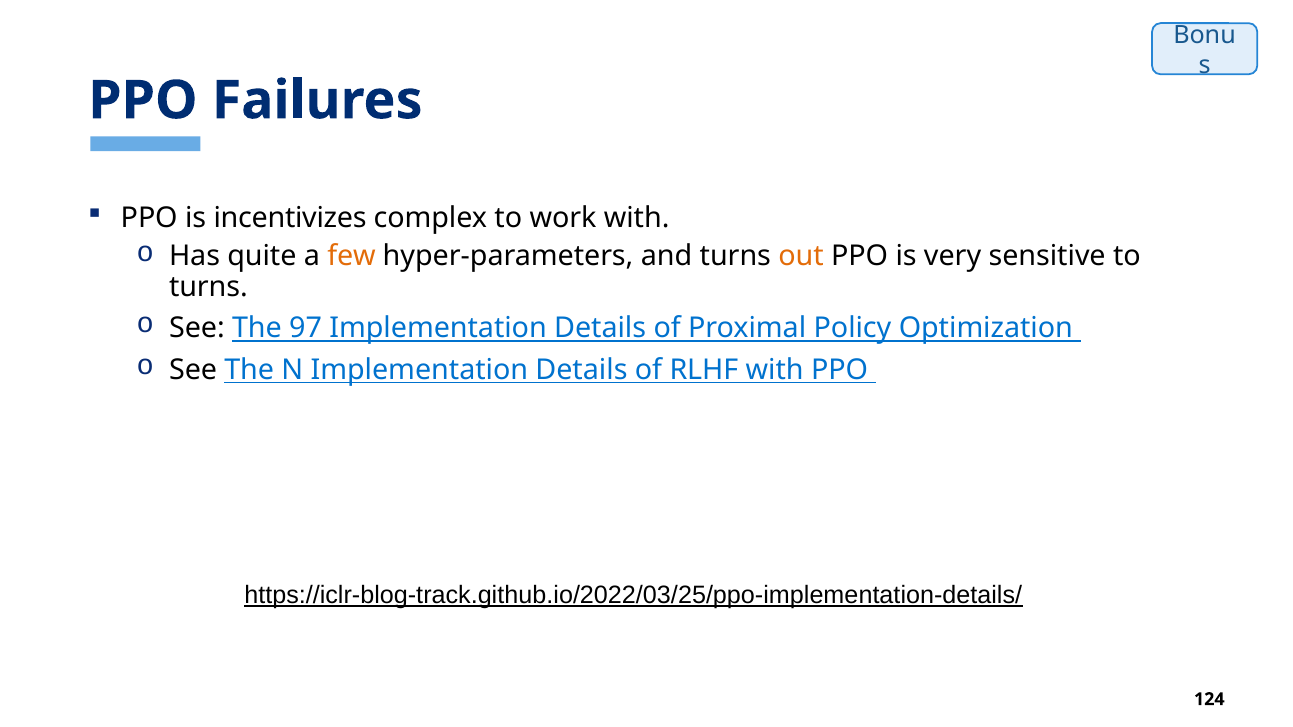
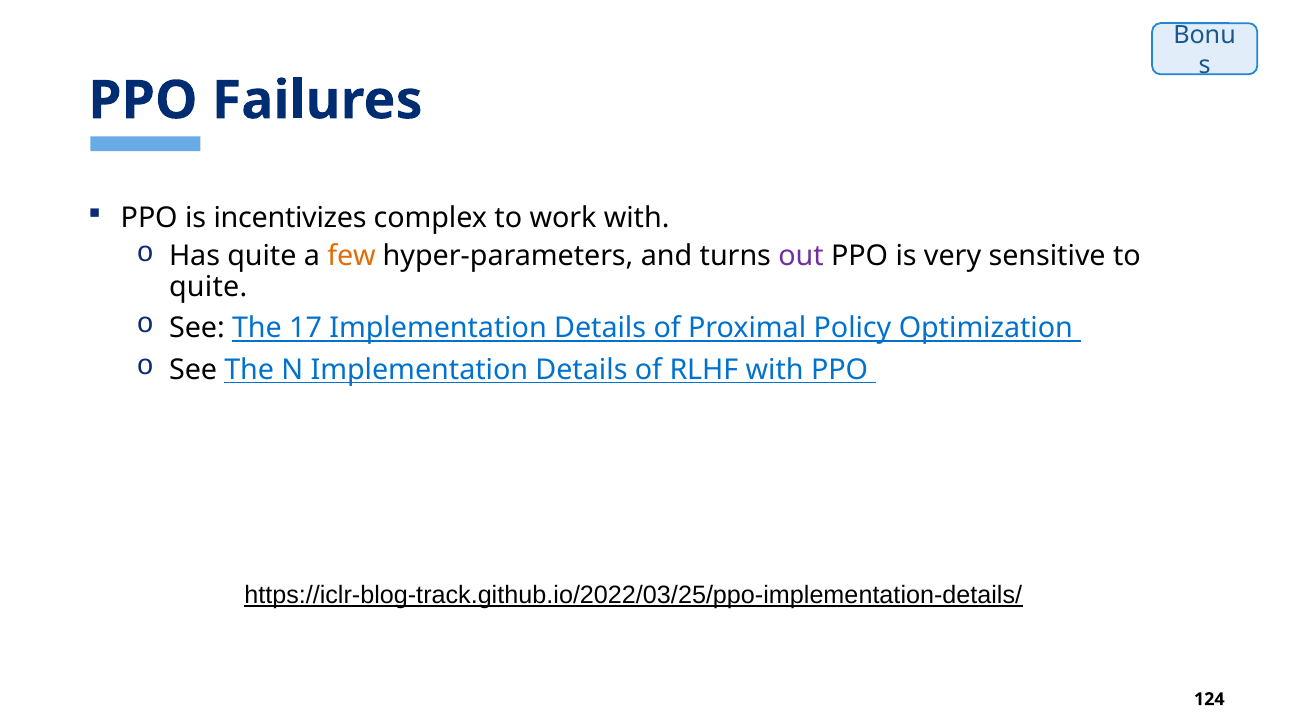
out colour: orange -> purple
turns at (208, 287): turns -> quite
97: 97 -> 17
